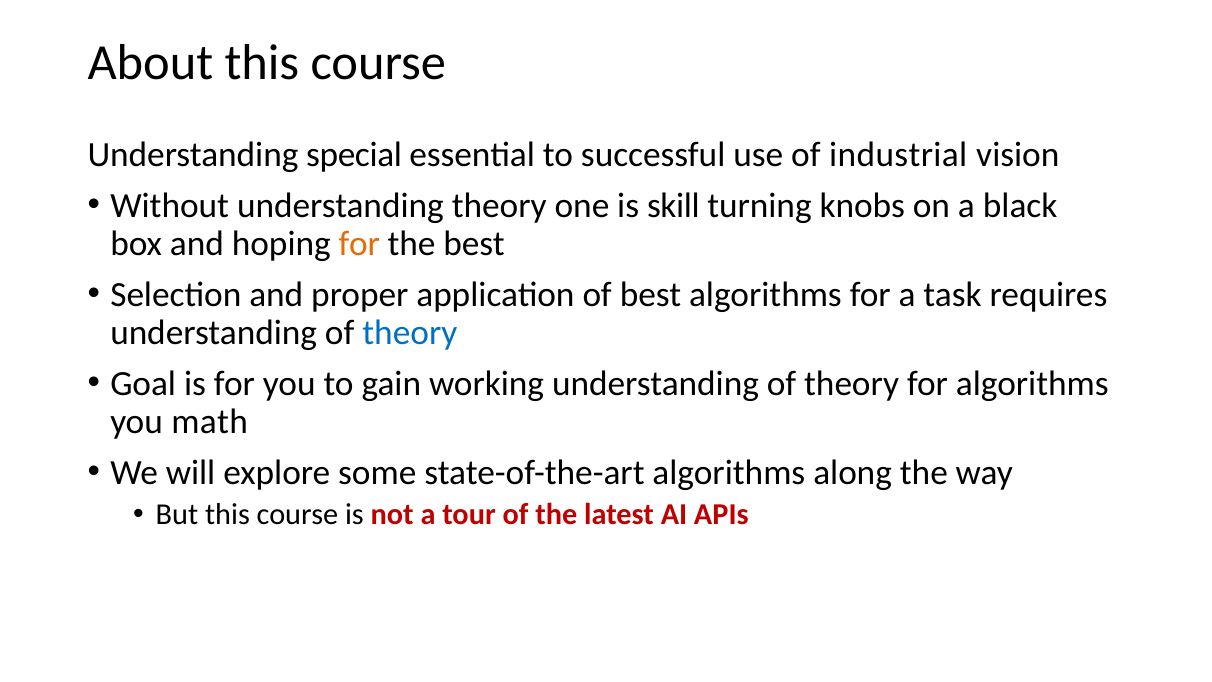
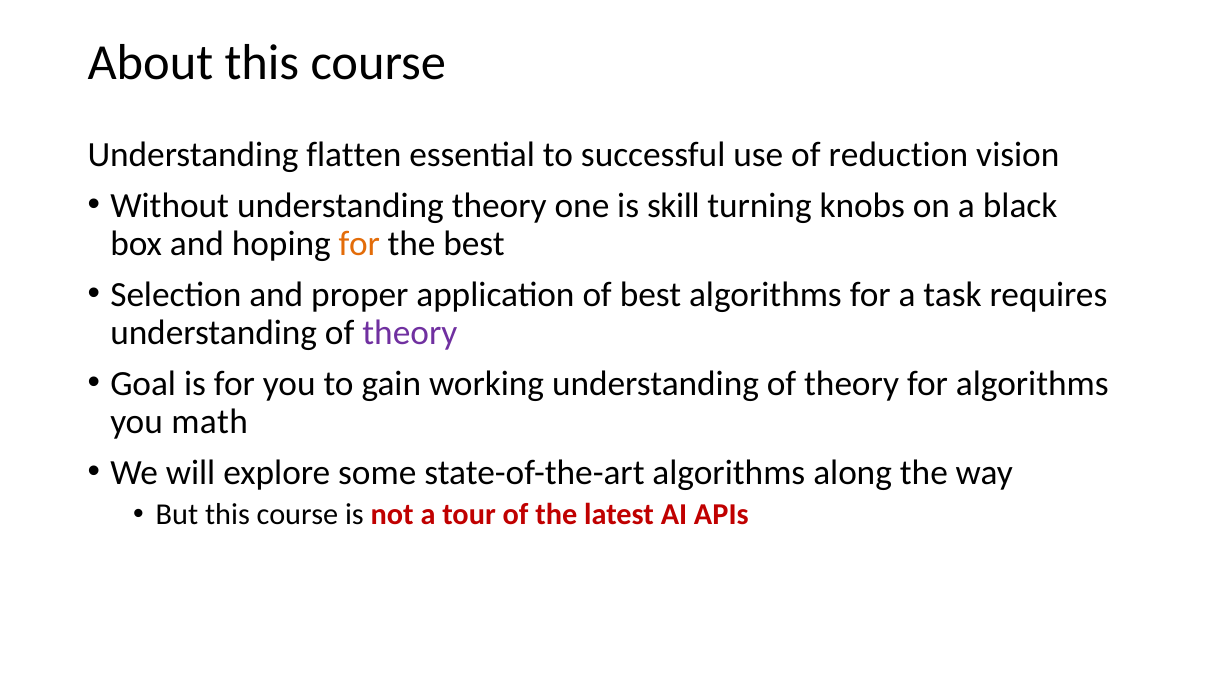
special: special -> flatten
industrial: industrial -> reduction
theory at (410, 333) colour: blue -> purple
